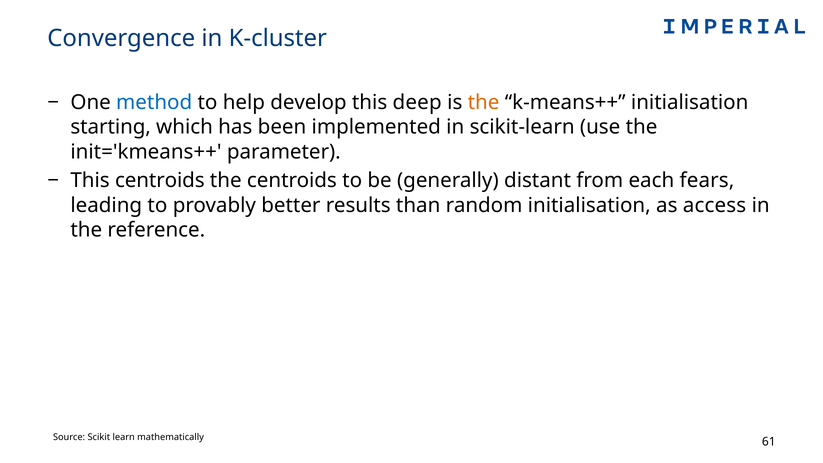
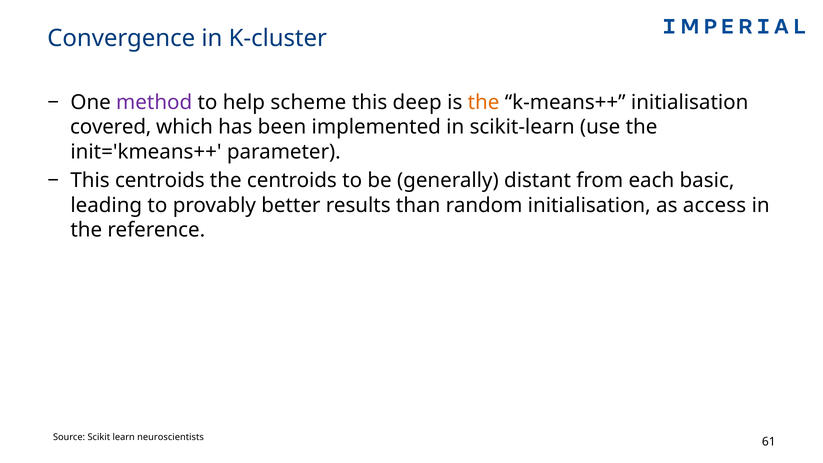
method colour: blue -> purple
develop: develop -> scheme
starting: starting -> covered
fears: fears -> basic
mathematically: mathematically -> neuroscientists
